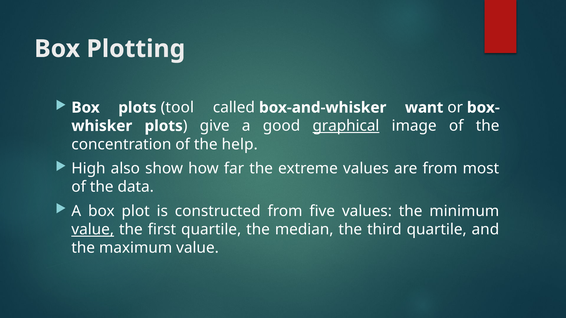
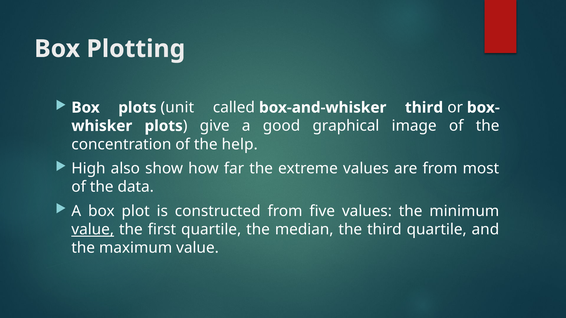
tool: tool -> unit
box-and-whisker want: want -> third
graphical underline: present -> none
